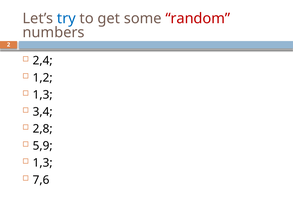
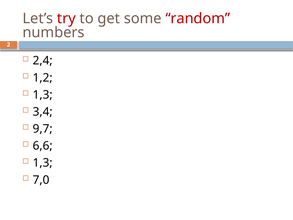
try colour: blue -> red
2,8: 2,8 -> 9,7
5,9: 5,9 -> 6,6
7,6: 7,6 -> 7,0
